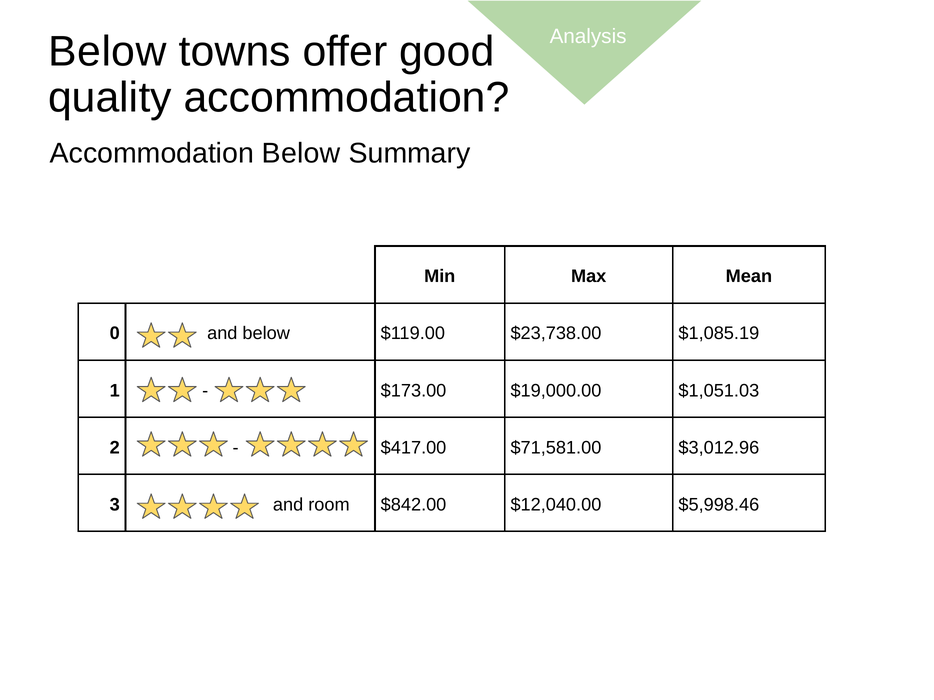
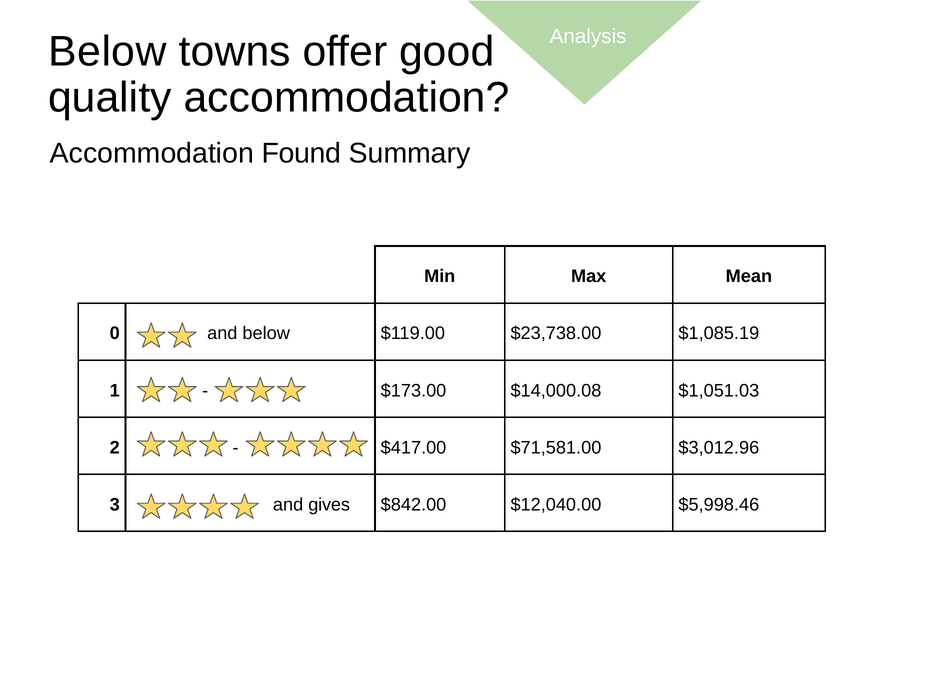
Accommodation Below: Below -> Found
$19,000.00: $19,000.00 -> $14,000.08
room: room -> gives
